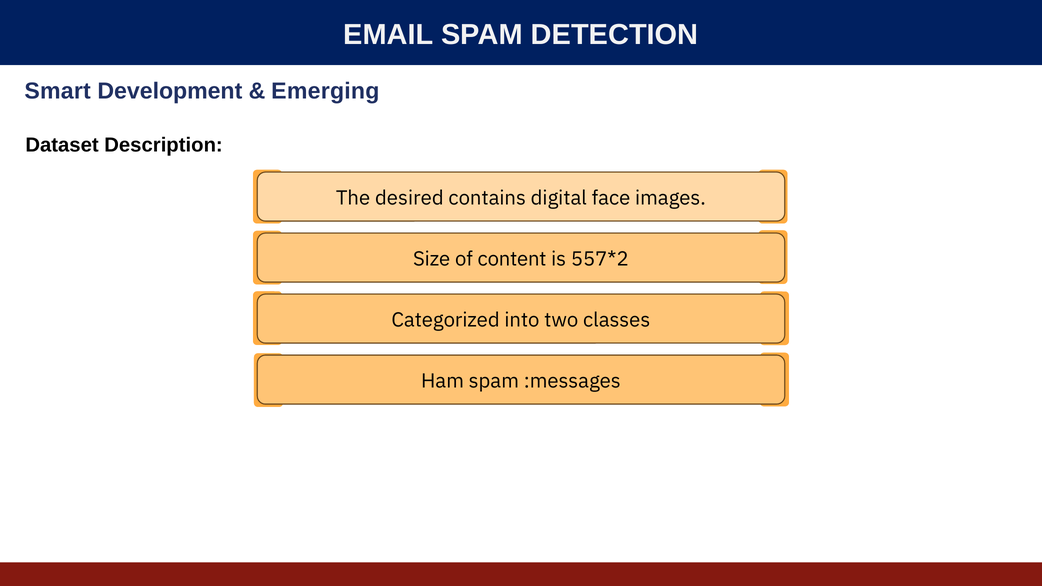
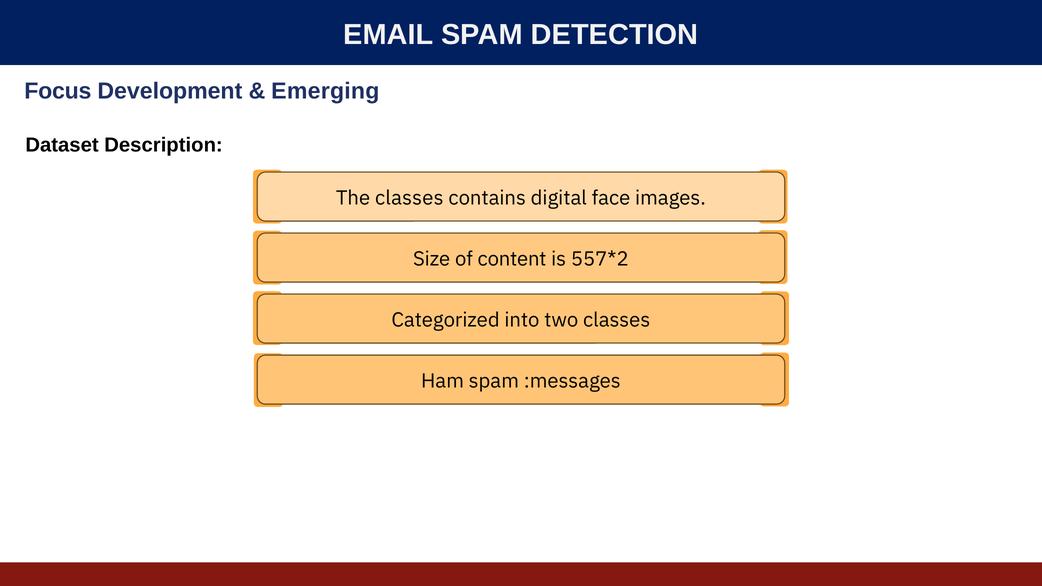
Smart: Smart -> Focus
The desired: desired -> classes
